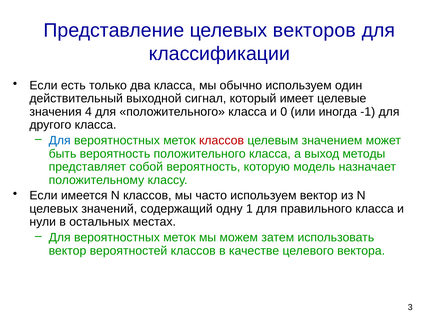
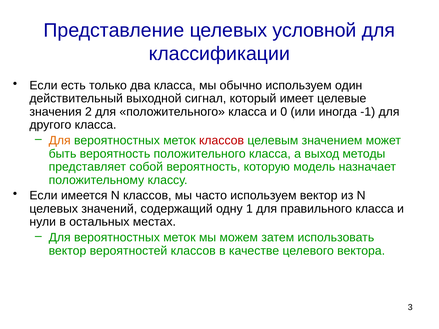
векторов: векторов -> условной
4: 4 -> 2
Для at (60, 141) colour: blue -> orange
